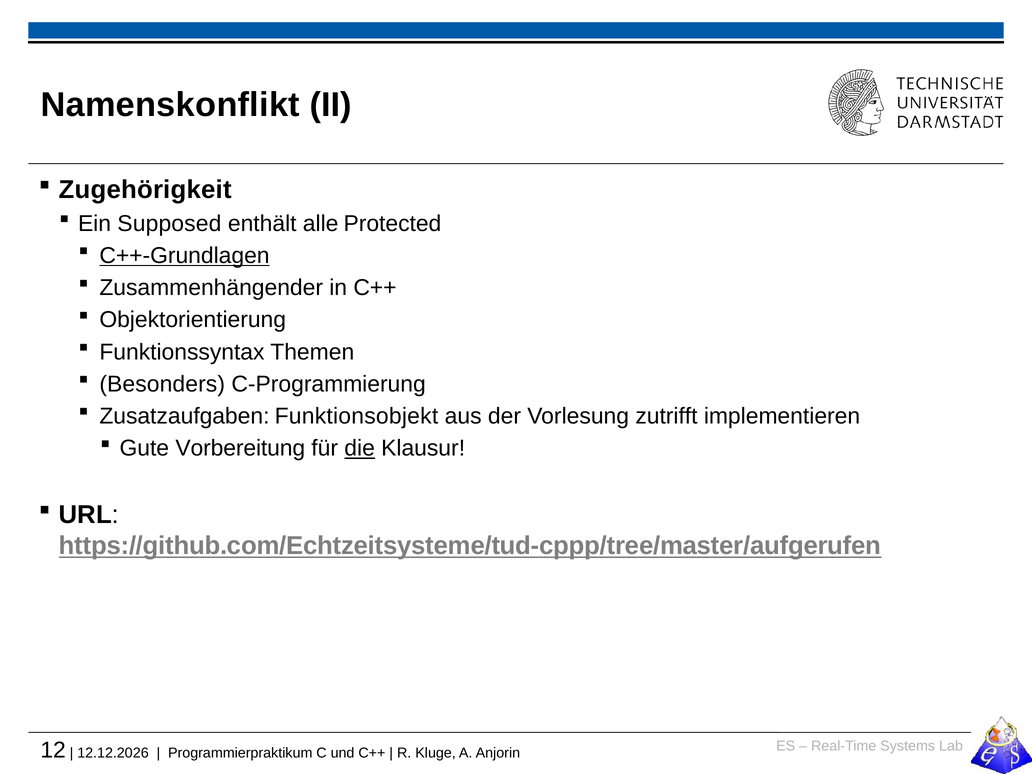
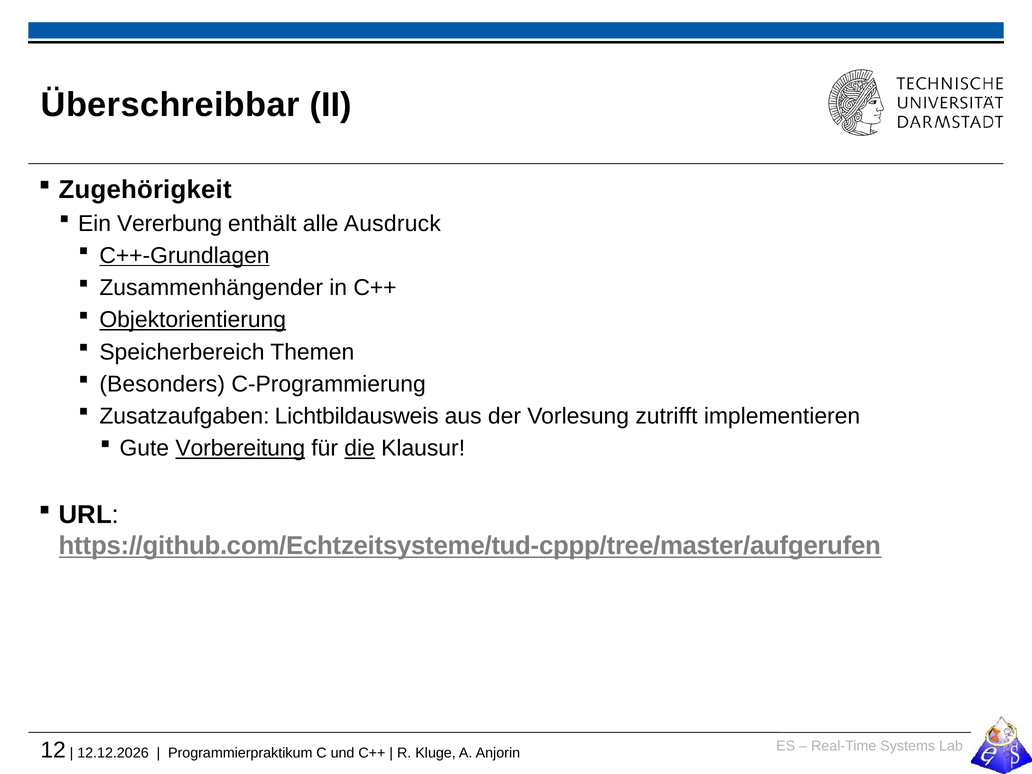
Namenskonflikt: Namenskonflikt -> Überschreibbar
Supposed: Supposed -> Vererbung
Protected: Protected -> Ausdruck
Objektorientierung underline: none -> present
Funktionssyntax: Funktionssyntax -> Speicherbereich
Funktionsobjekt: Funktionsobjekt -> Lichtbildausweis
Vorbereitung underline: none -> present
